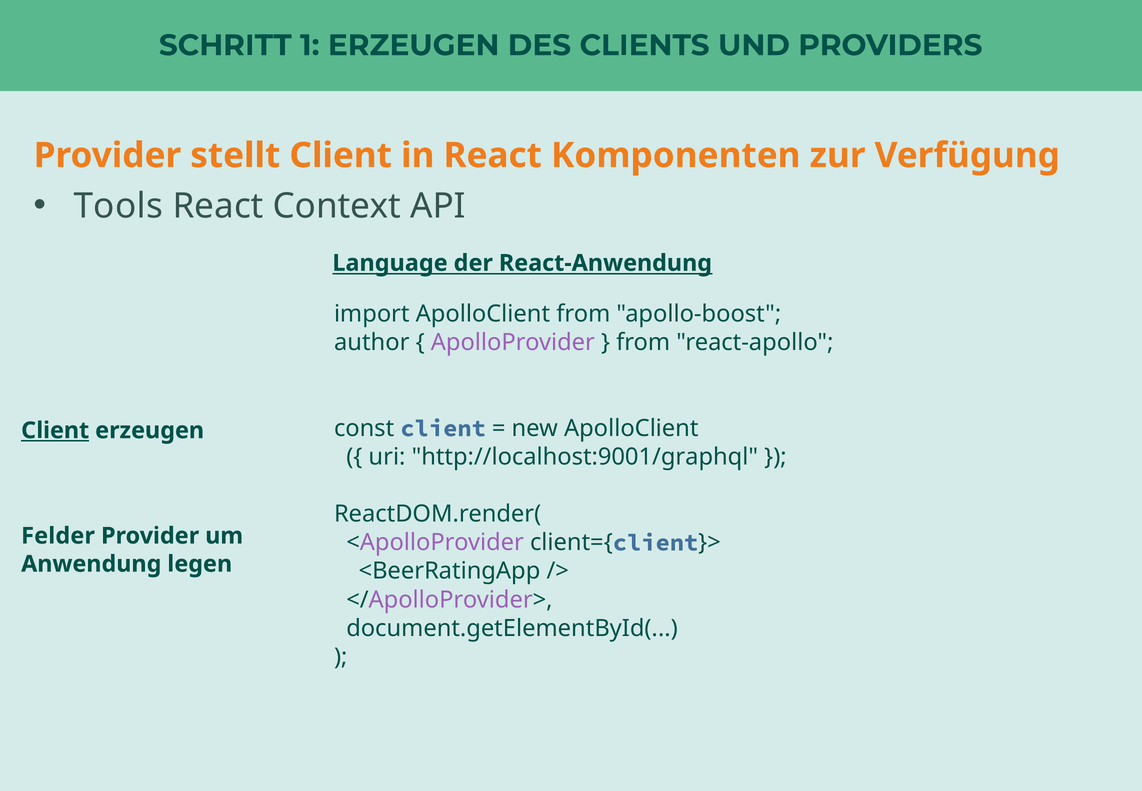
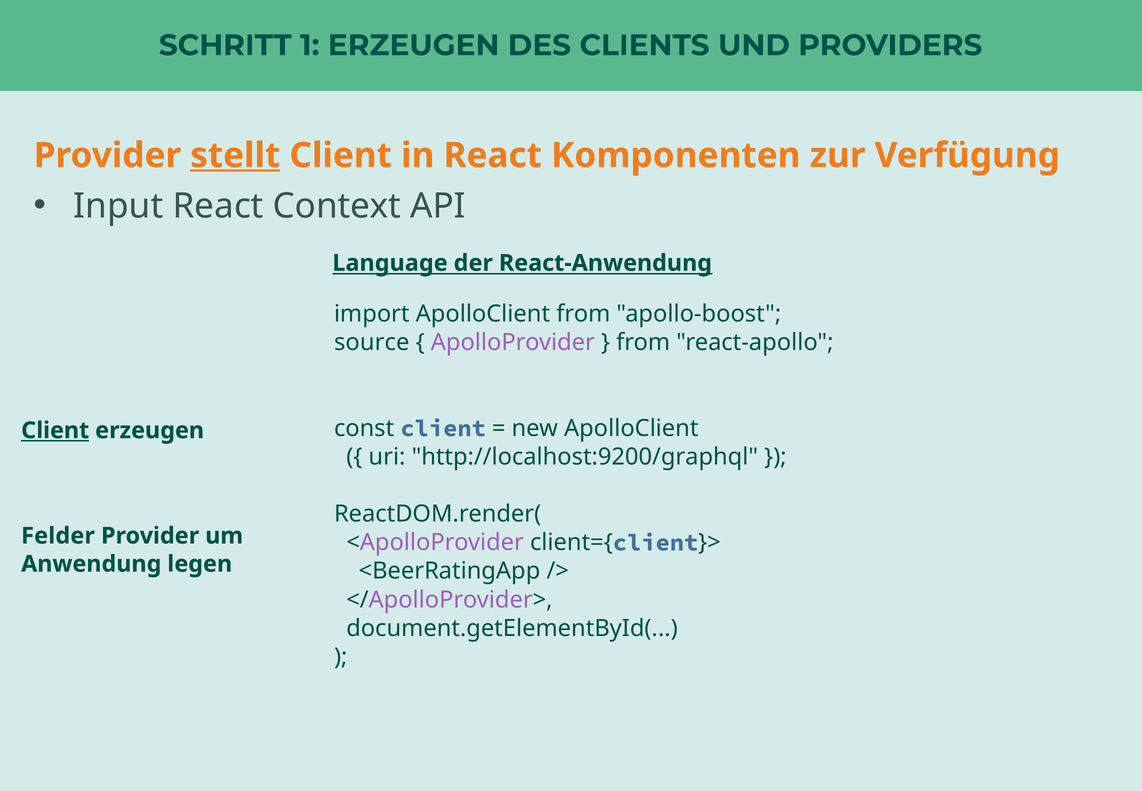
stellt underline: none -> present
Tools: Tools -> Input
author: author -> source
http://localhost:9001/graphql: http://localhost:9001/graphql -> http://localhost:9200/graphql
